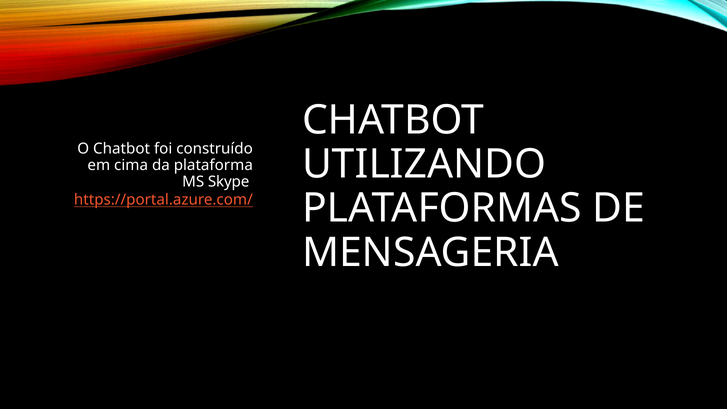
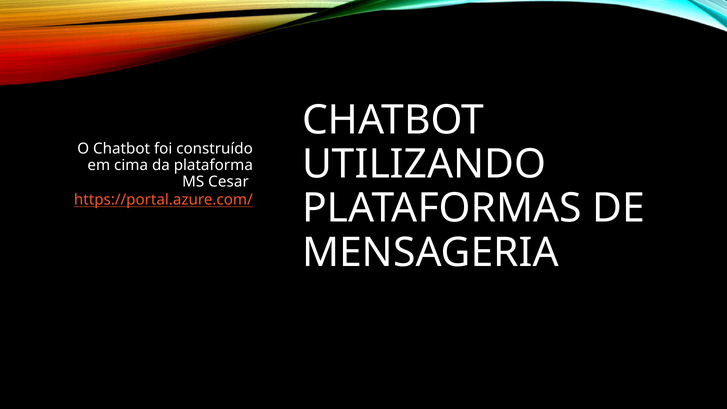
Skype: Skype -> Cesar
